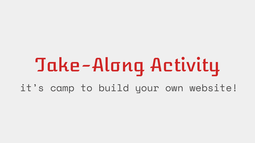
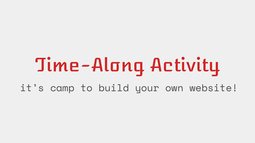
Take-Along: Take-Along -> Time-Along
